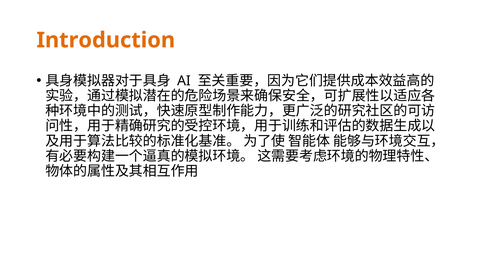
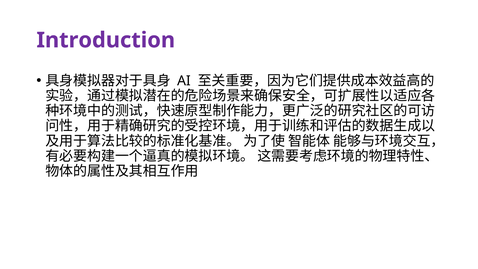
Introduction colour: orange -> purple
